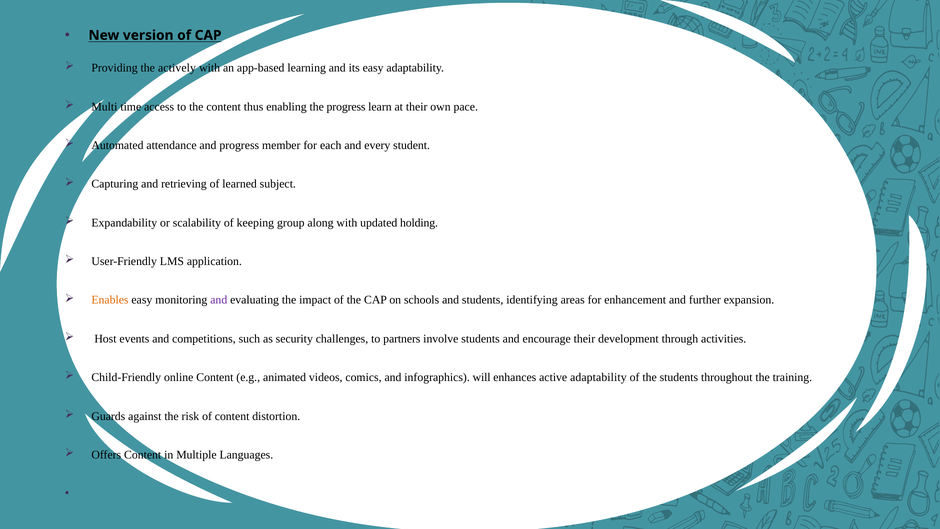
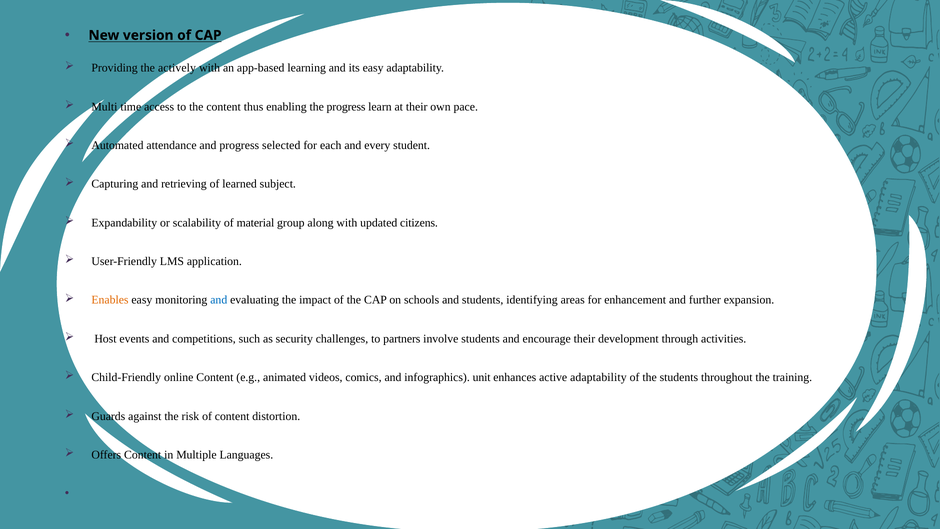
member: member -> selected
keeping: keeping -> material
holding: holding -> citizens
and at (219, 300) colour: purple -> blue
will: will -> unit
